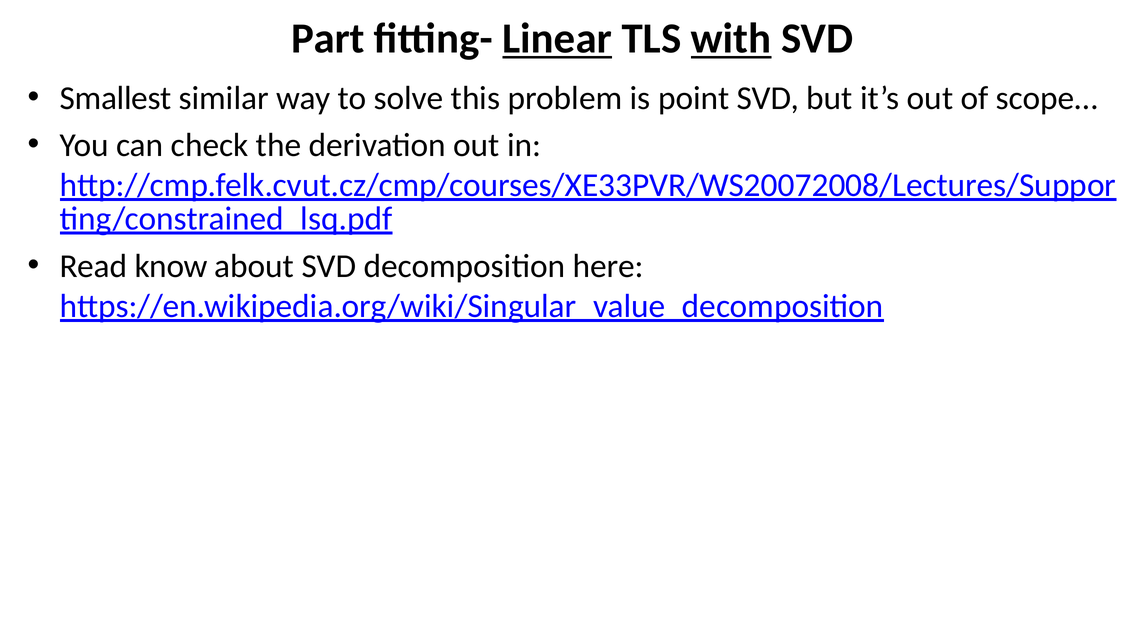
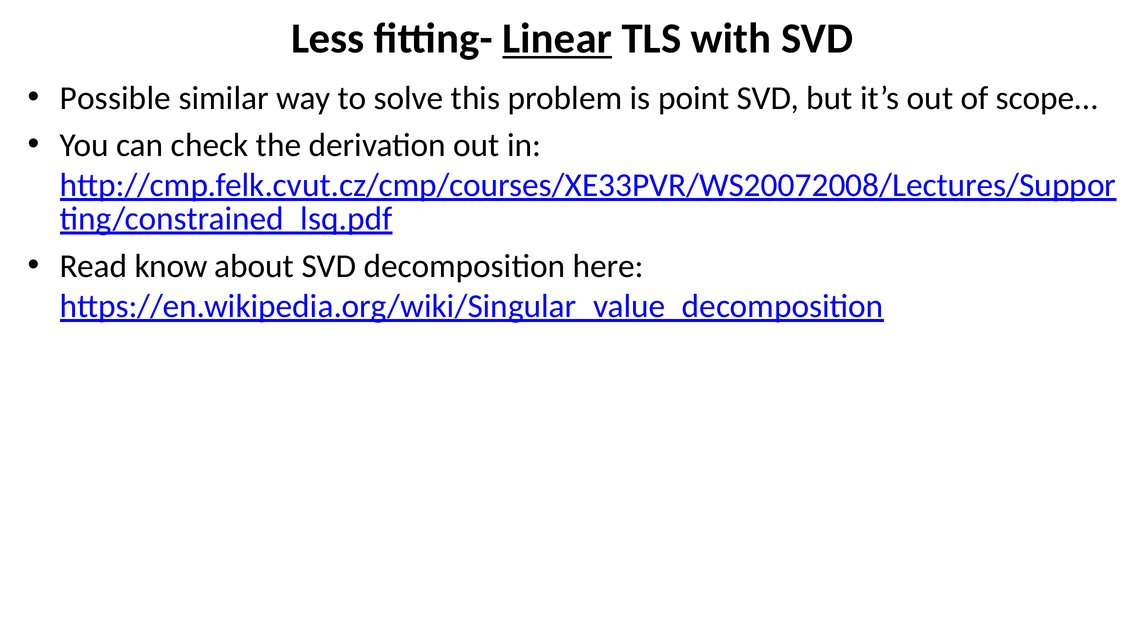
Part: Part -> Less
with underline: present -> none
Smallest: Smallest -> Possible
